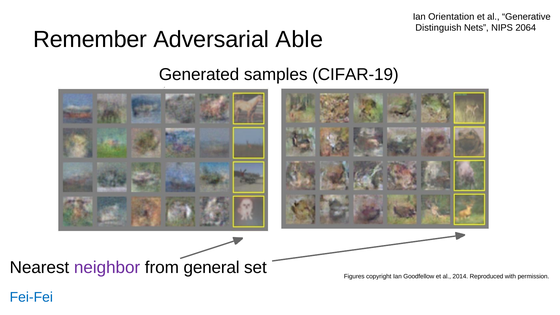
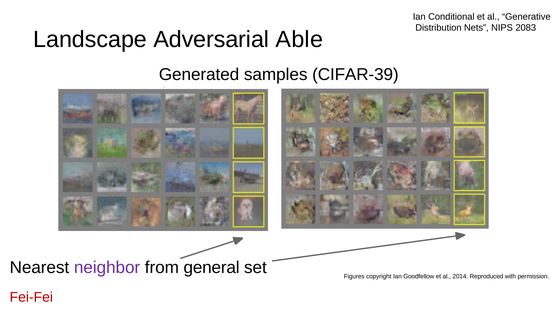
Orientation: Orientation -> Conditional
Distinguish: Distinguish -> Distribution
2064: 2064 -> 2083
Remember: Remember -> Landscape
CIFAR-19: CIFAR-19 -> CIFAR-39
Fei-Fei colour: blue -> red
